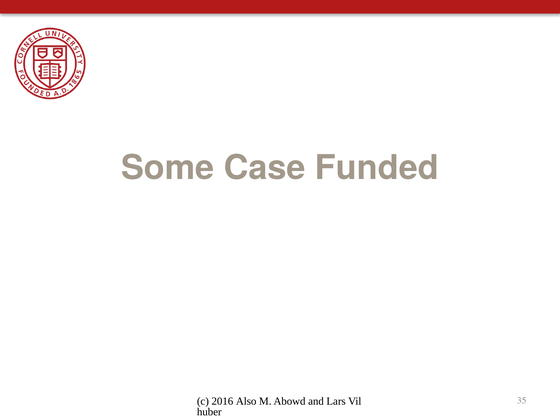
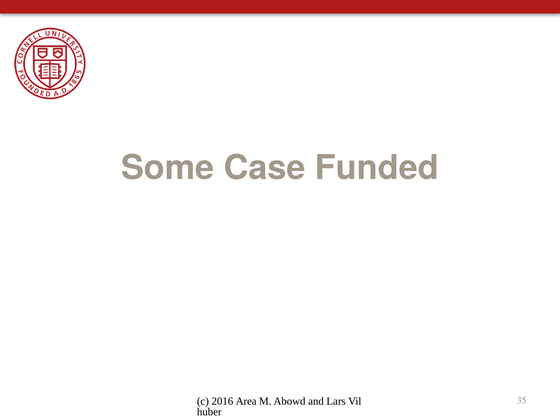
Also: Also -> Area
